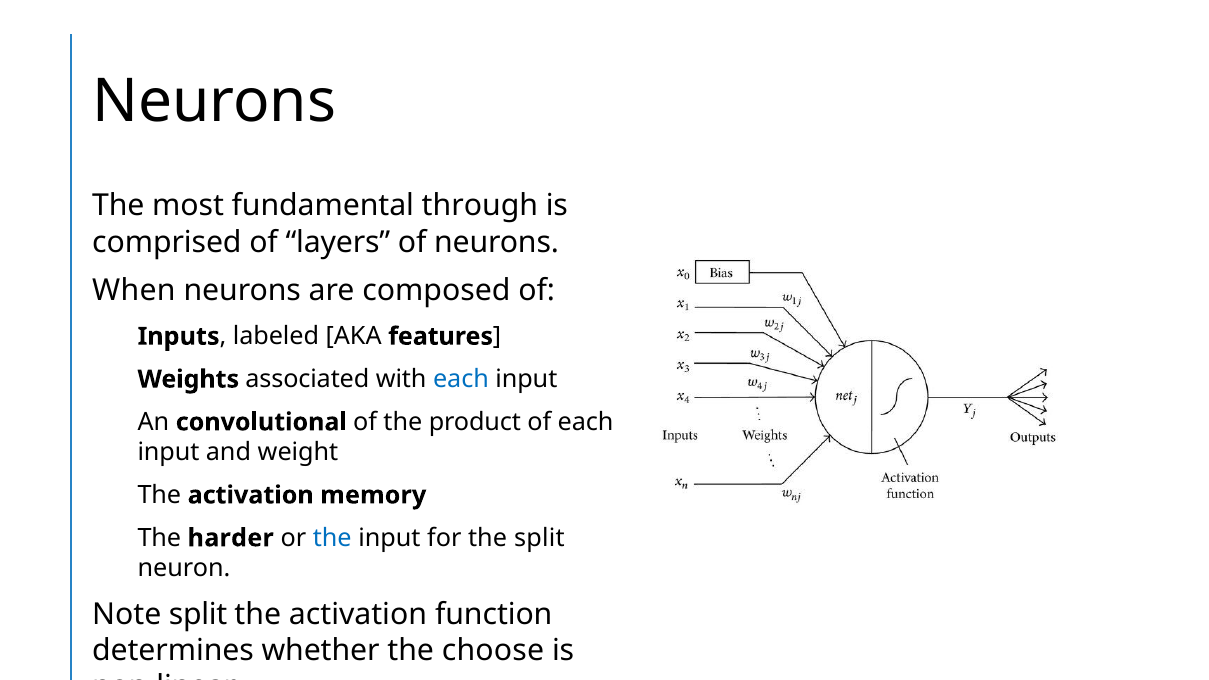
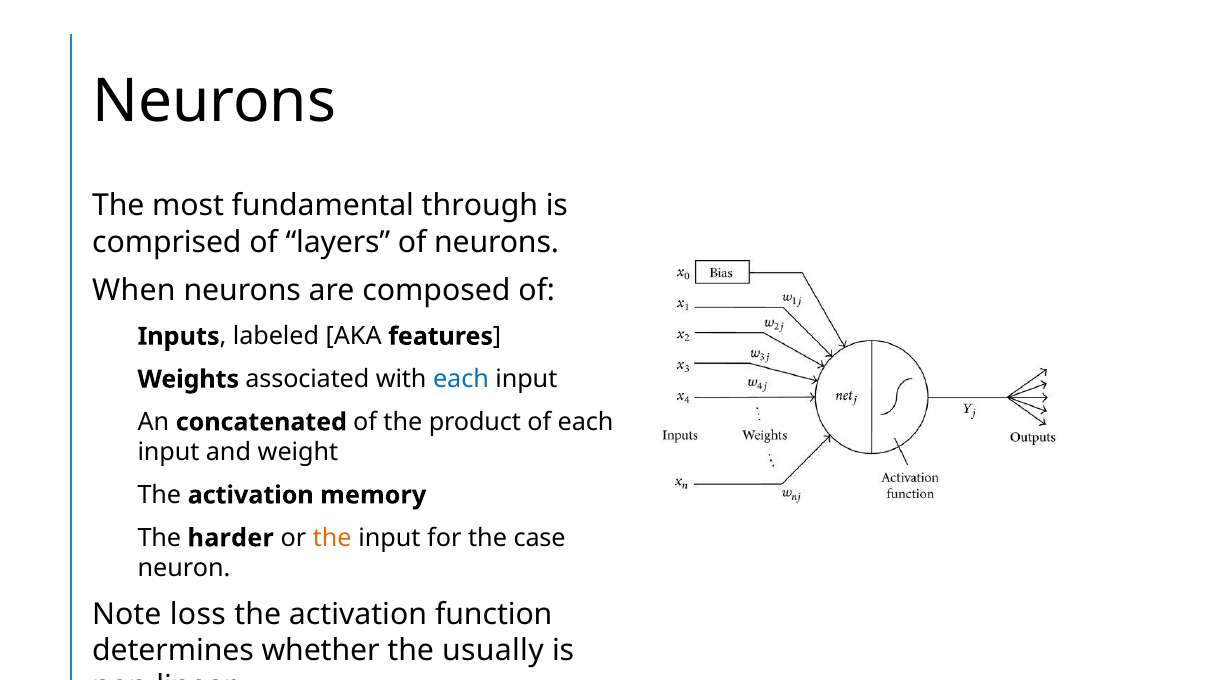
convolutional: convolutional -> concatenated
the at (332, 538) colour: blue -> orange
the split: split -> case
Note split: split -> loss
choose: choose -> usually
